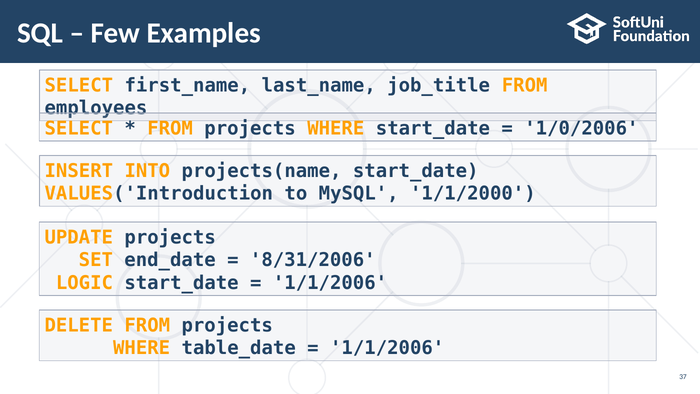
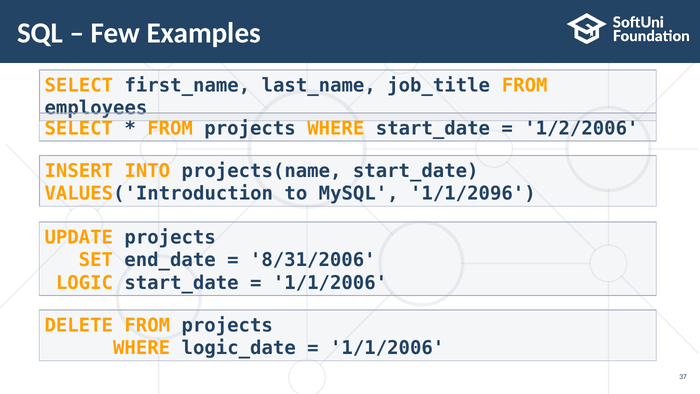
1/0/2006: 1/0/2006 -> 1/2/2006
1/1/2000: 1/1/2000 -> 1/1/2096
table_date: table_date -> logic_date
